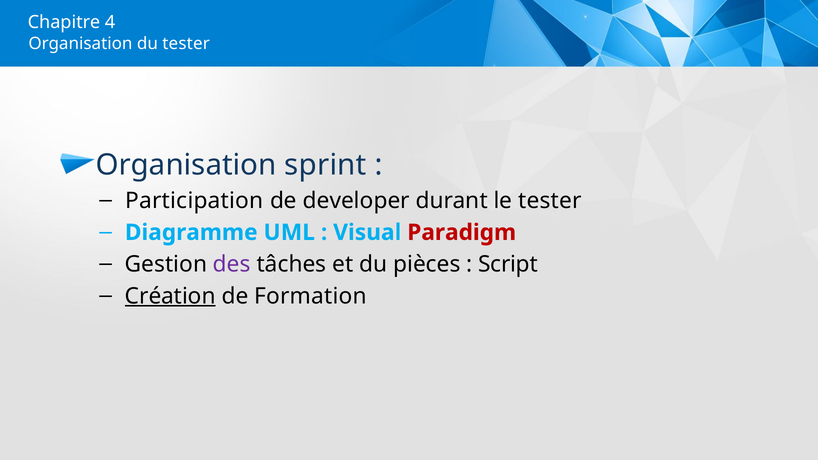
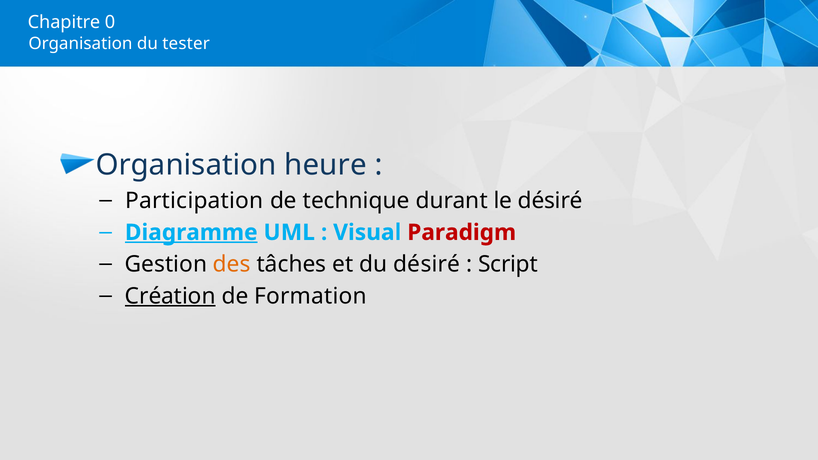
4: 4 -> 0
sprint: sprint -> heure
developer: developer -> technique
le tester: tester -> désiré
Diagramme underline: none -> present
des colour: purple -> orange
du pièces: pièces -> désiré
